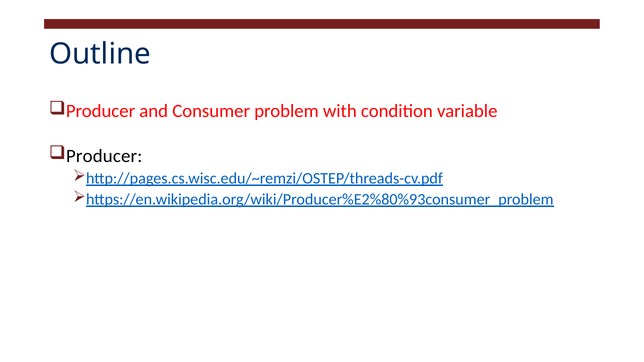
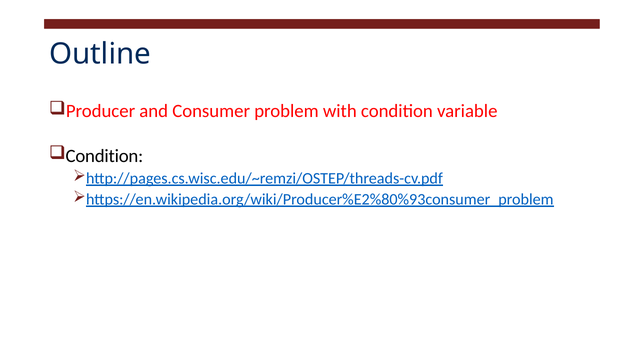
Producer at (104, 156): Producer -> Condition
